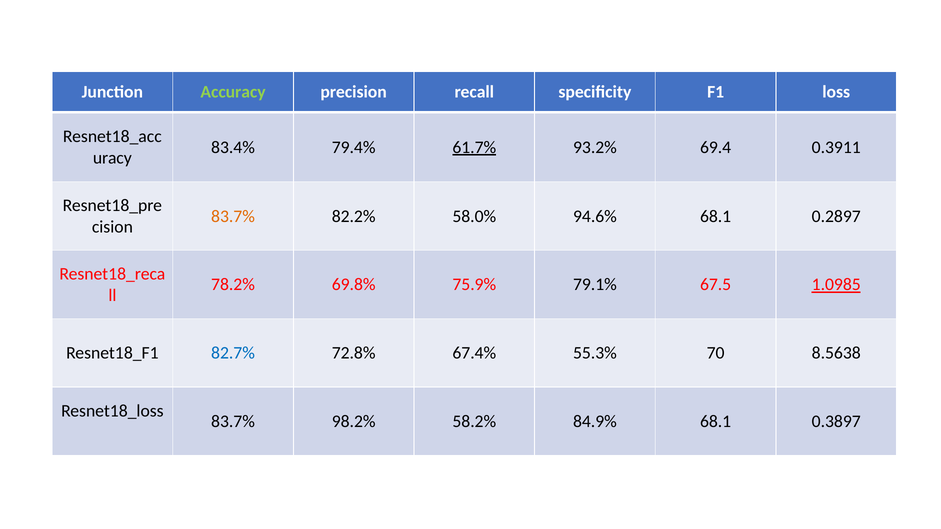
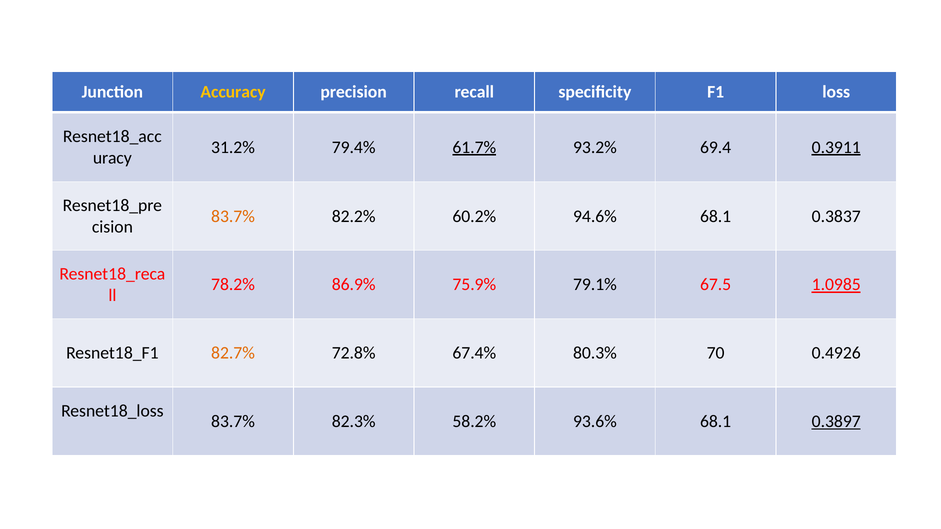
Accuracy colour: light green -> yellow
83.4%: 83.4% -> 31.2%
0.3911 underline: none -> present
58.0%: 58.0% -> 60.2%
0.2897: 0.2897 -> 0.3837
69.8%: 69.8% -> 86.9%
82.7% colour: blue -> orange
55.3%: 55.3% -> 80.3%
8.5638: 8.5638 -> 0.4926
98.2%: 98.2% -> 82.3%
84.9%: 84.9% -> 93.6%
0.3897 underline: none -> present
